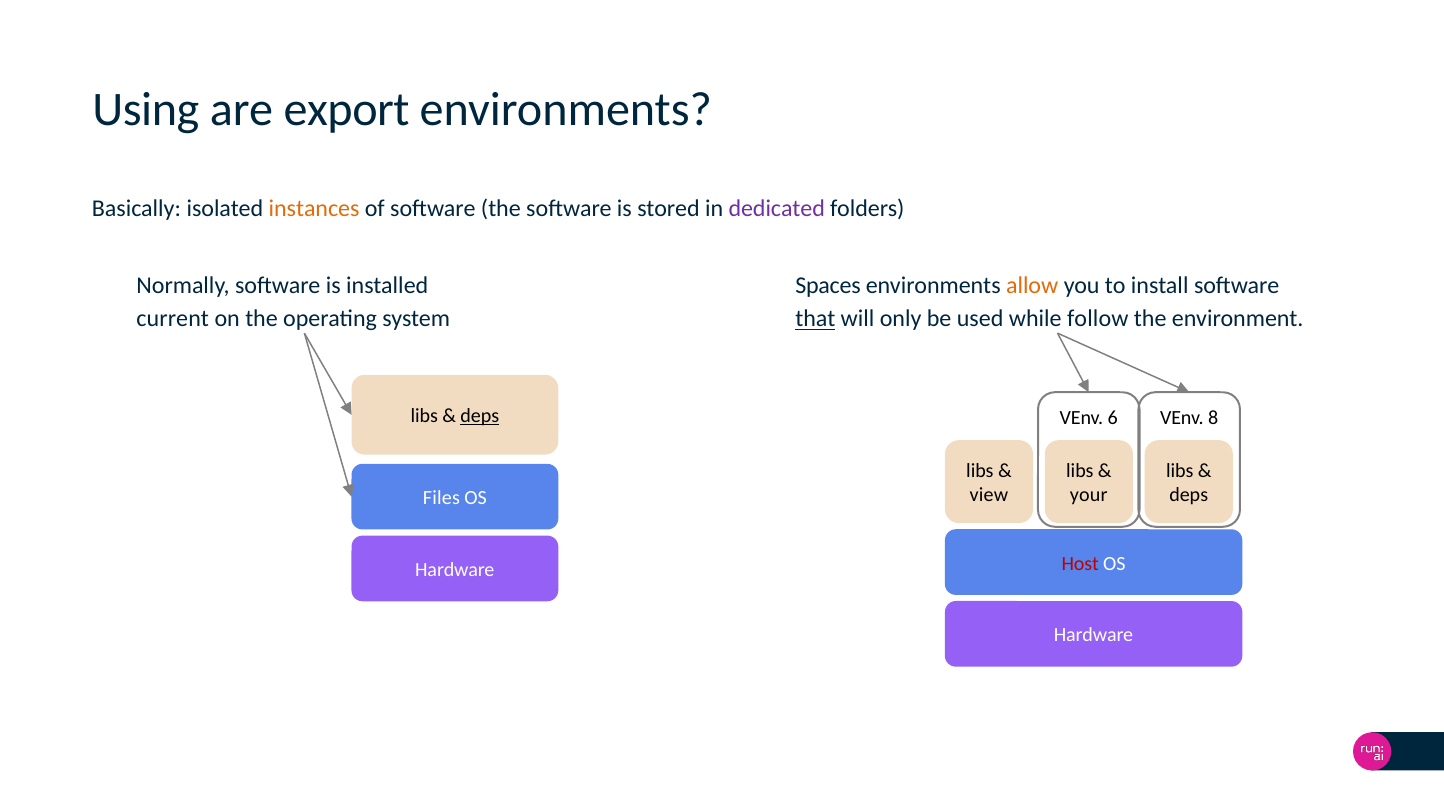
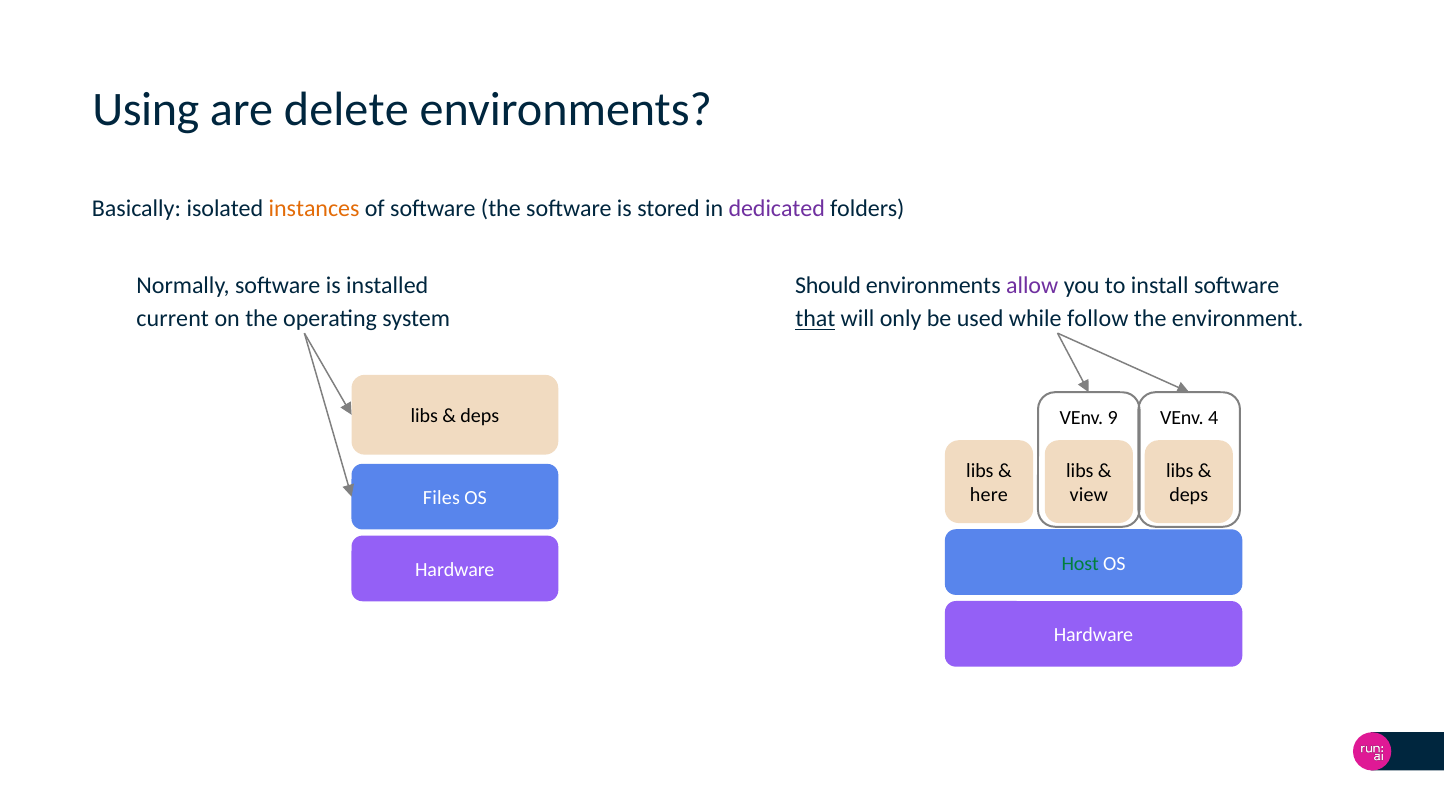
export: export -> delete
Spaces: Spaces -> Should
allow colour: orange -> purple
deps at (480, 416) underline: present -> none
6: 6 -> 9
8: 8 -> 4
view: view -> here
your: your -> view
Host colour: red -> green
